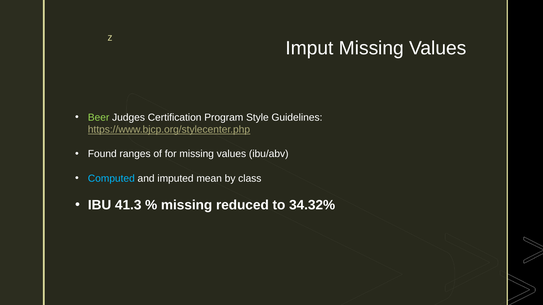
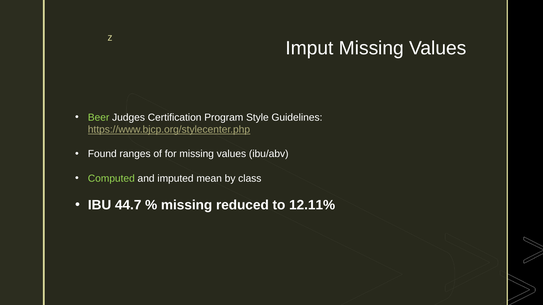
Computed colour: light blue -> light green
41.3: 41.3 -> 44.7
34.32%: 34.32% -> 12.11%
